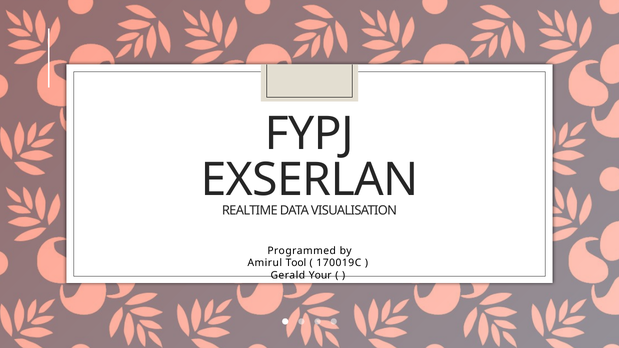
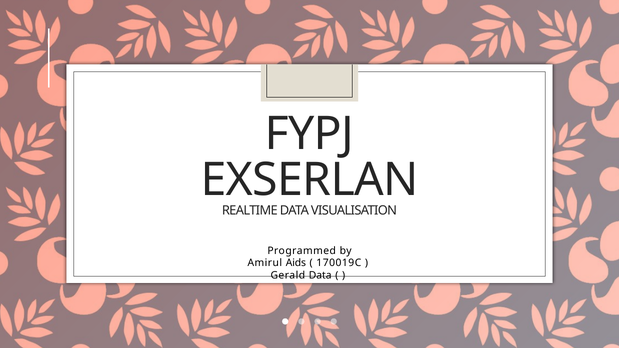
Tool: Tool -> Aids
Gerald Your: Your -> Data
